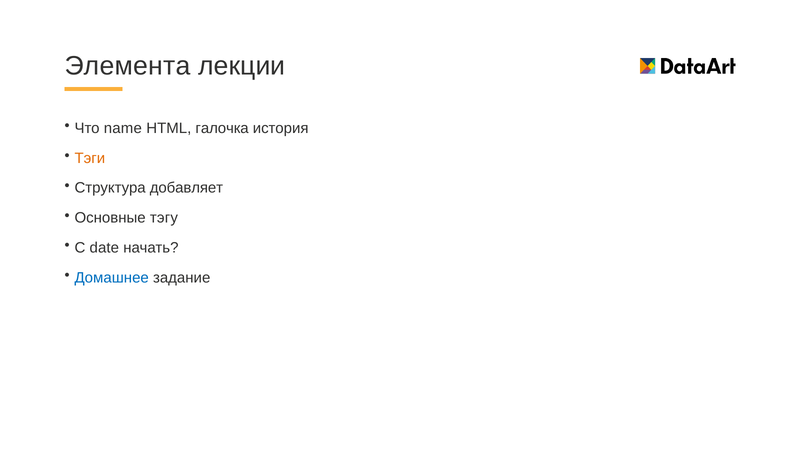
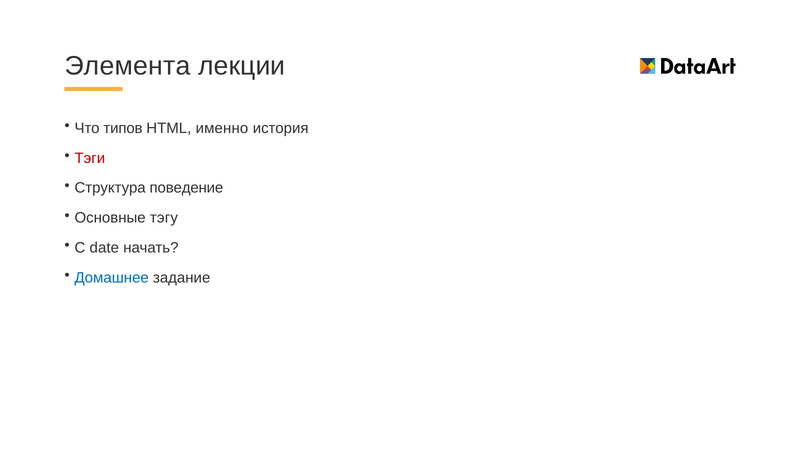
name: name -> типов
галочка: галочка -> именно
Тэги colour: orange -> red
добавляет: добавляет -> поведение
